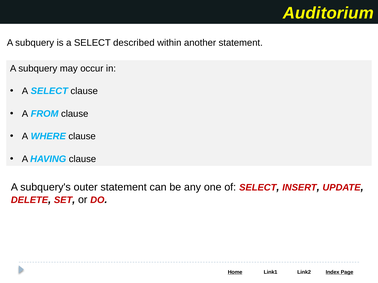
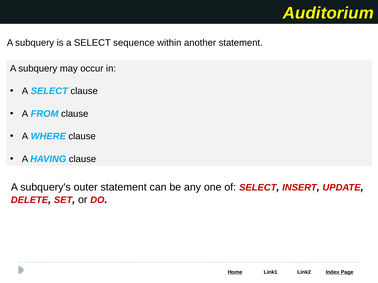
described: described -> sequence
